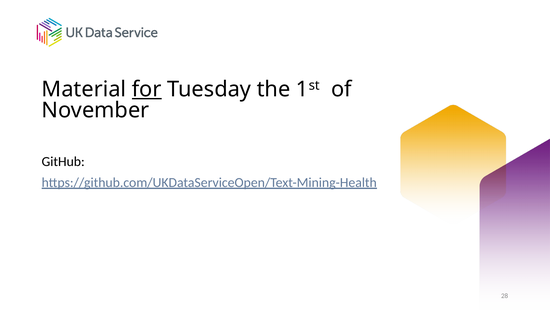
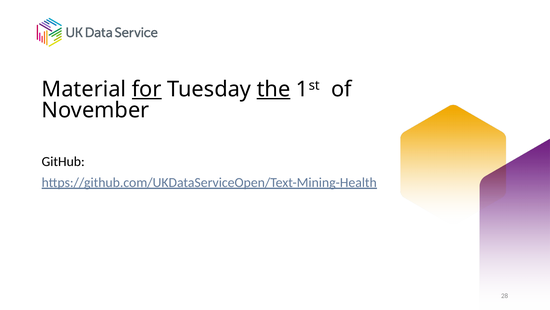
the underline: none -> present
